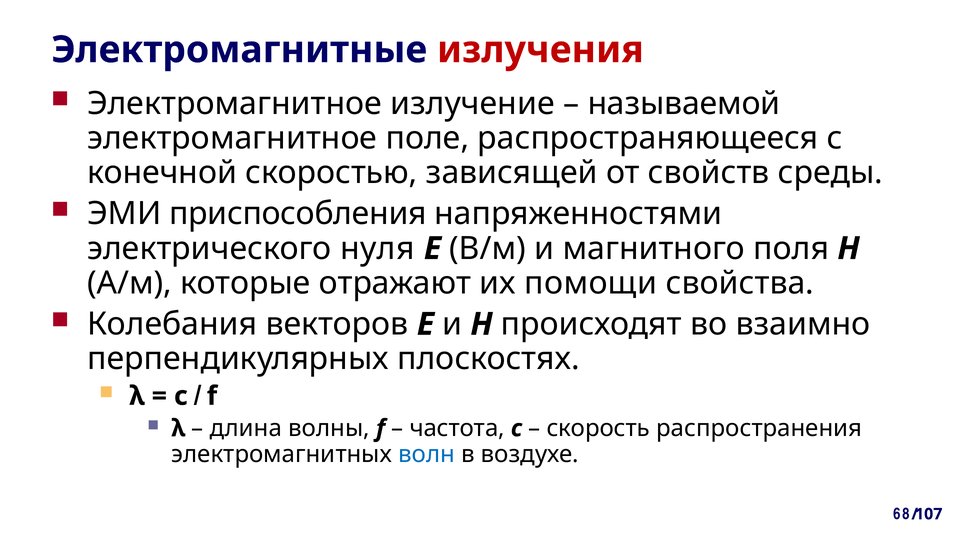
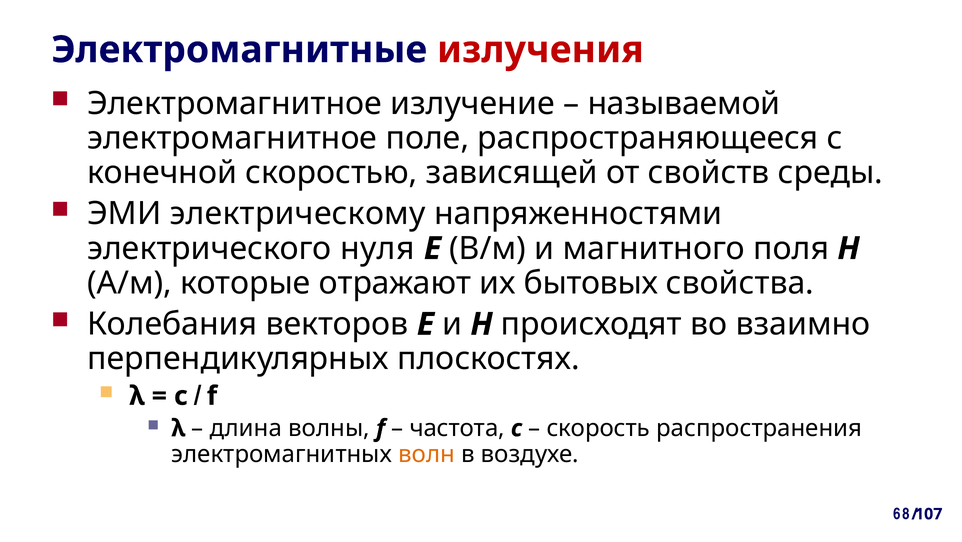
приспособления: приспособления -> электрическому
помощи: помощи -> бытовых
волн colour: blue -> orange
